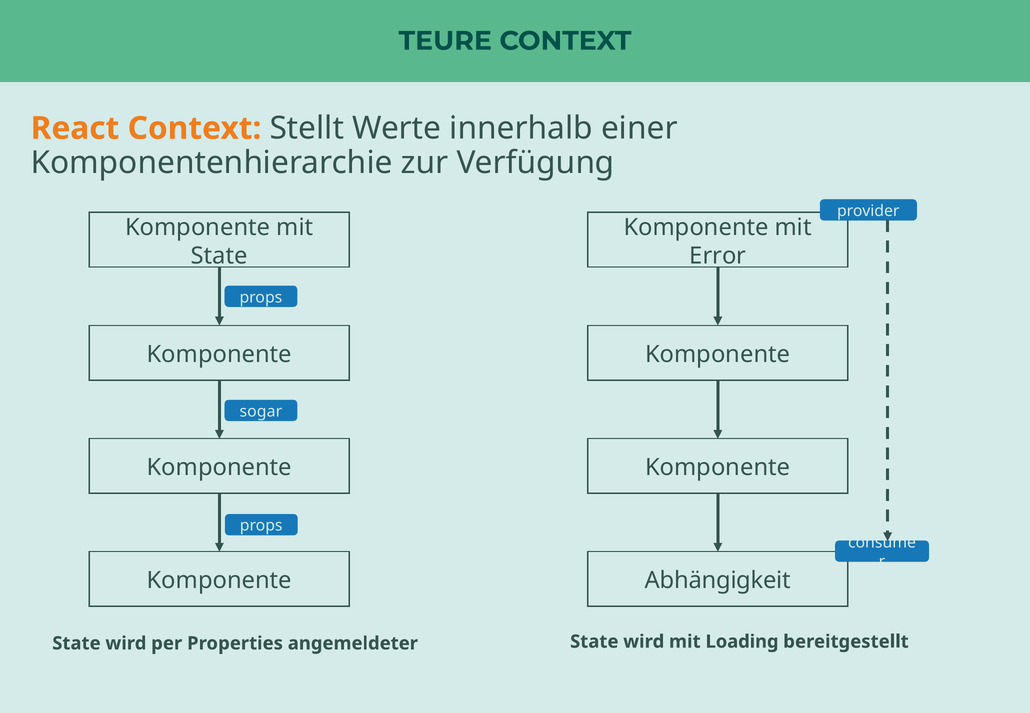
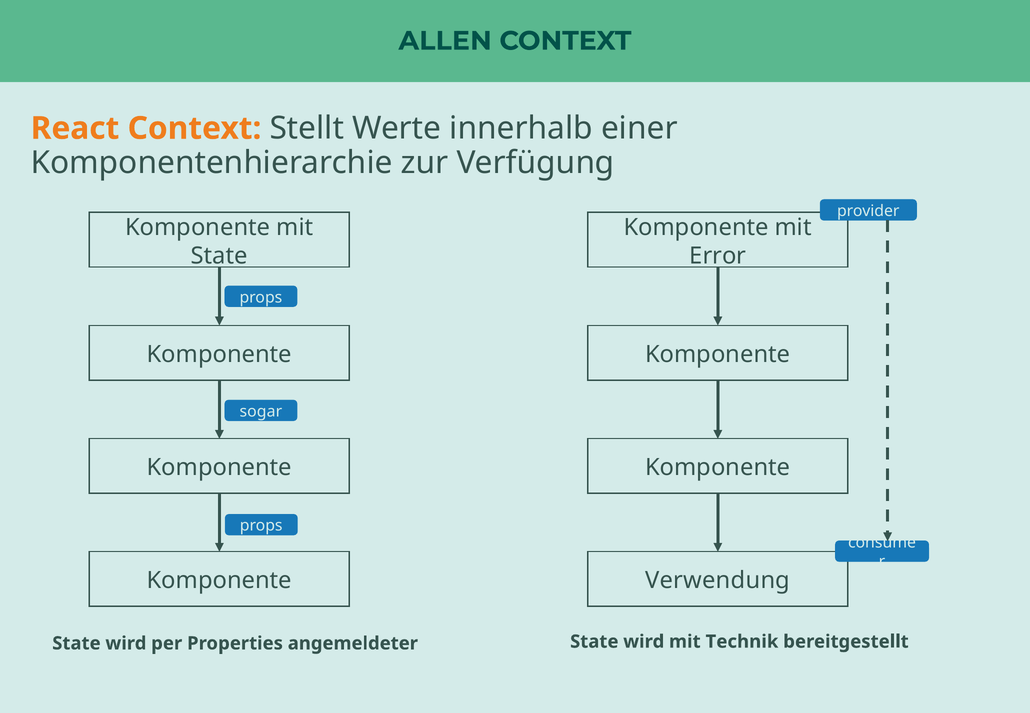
TEURE: TEURE -> ALLEN
Abhängigkeit: Abhängigkeit -> Verwendung
Loading: Loading -> Technik
